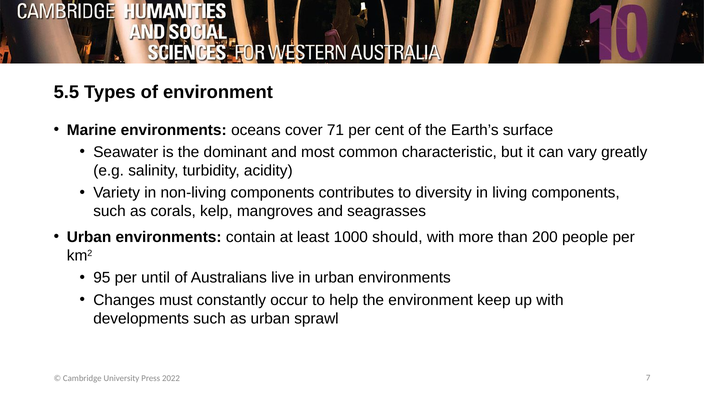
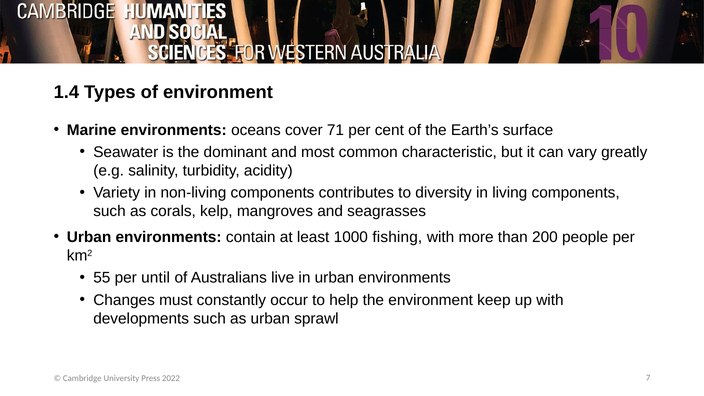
5.5: 5.5 -> 1.4
should: should -> fishing
95: 95 -> 55
